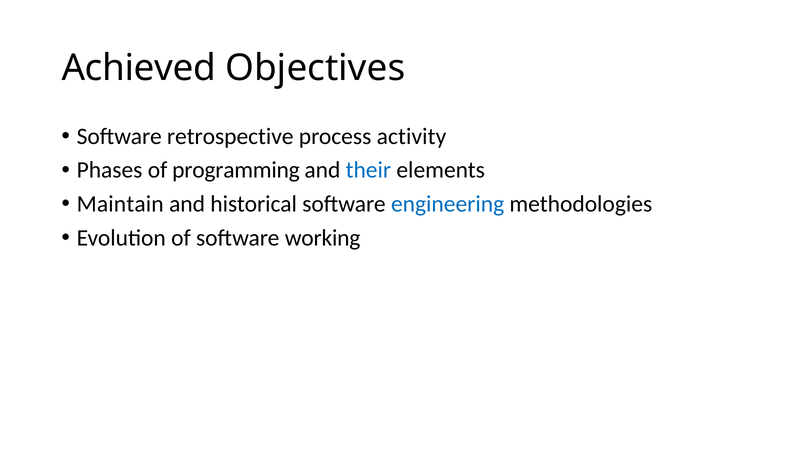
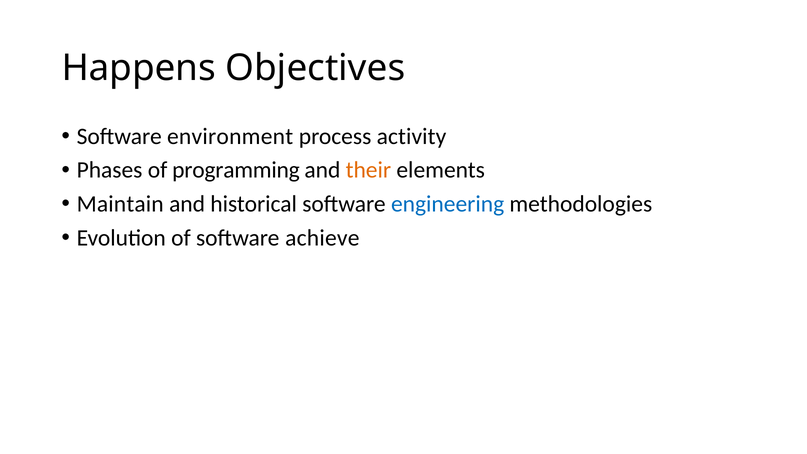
Achieved: Achieved -> Happens
retrospective: retrospective -> environment
their colour: blue -> orange
working: working -> achieve
